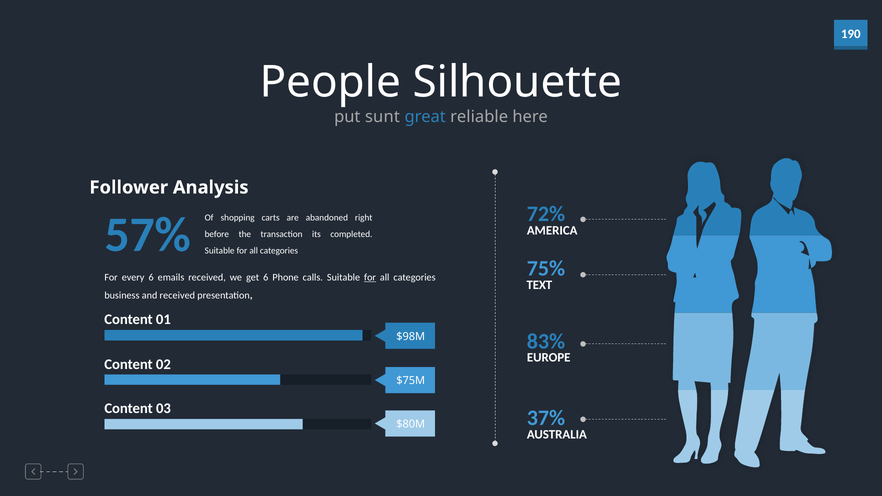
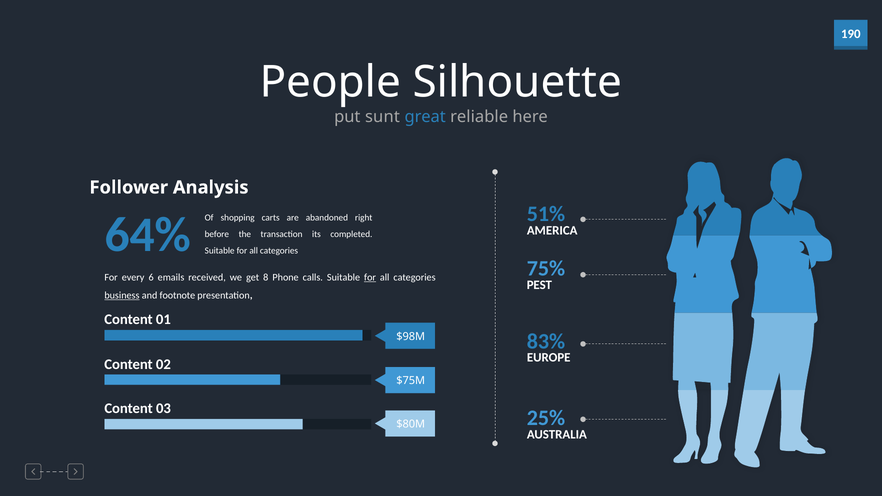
72%: 72% -> 51%
57%: 57% -> 64%
get 6: 6 -> 8
TEXT: TEXT -> PEST
business underline: none -> present
and received: received -> footnote
37%: 37% -> 25%
